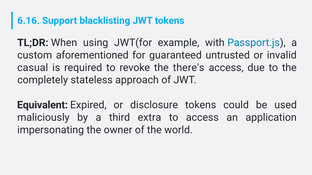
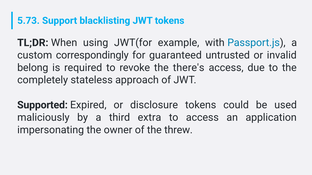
6.16: 6.16 -> 5.73
aforementioned: aforementioned -> correspondingly
casual: casual -> belong
Equivalent: Equivalent -> Supported
world: world -> threw
